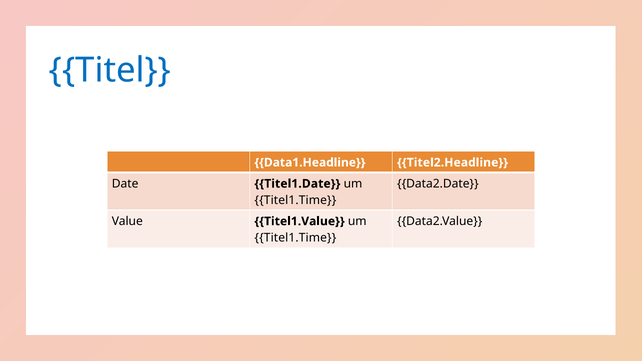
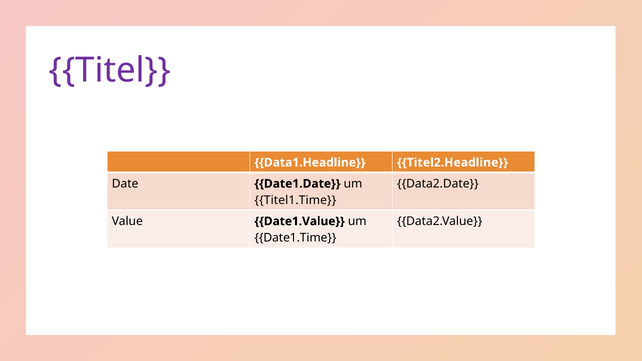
Titel colour: blue -> purple
Titel1.Date: Titel1.Date -> Date1.Date
Titel1.Value: Titel1.Value -> Date1.Value
Titel1.Time at (295, 238): Titel1.Time -> Date1.Time
